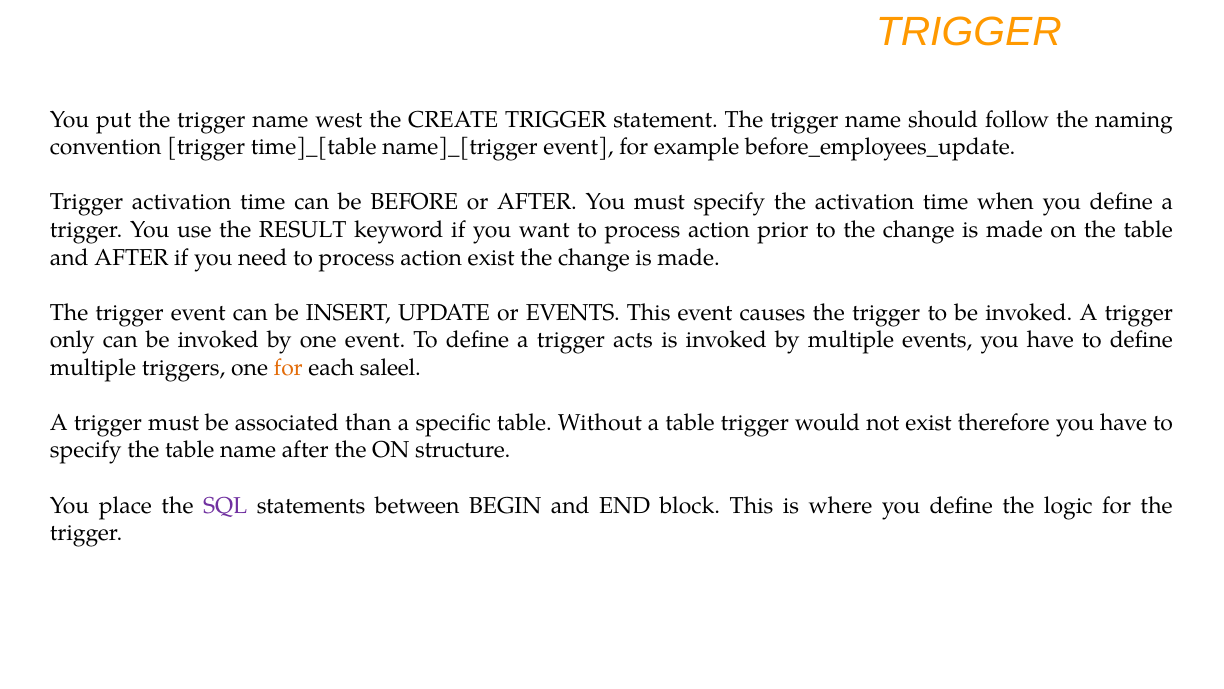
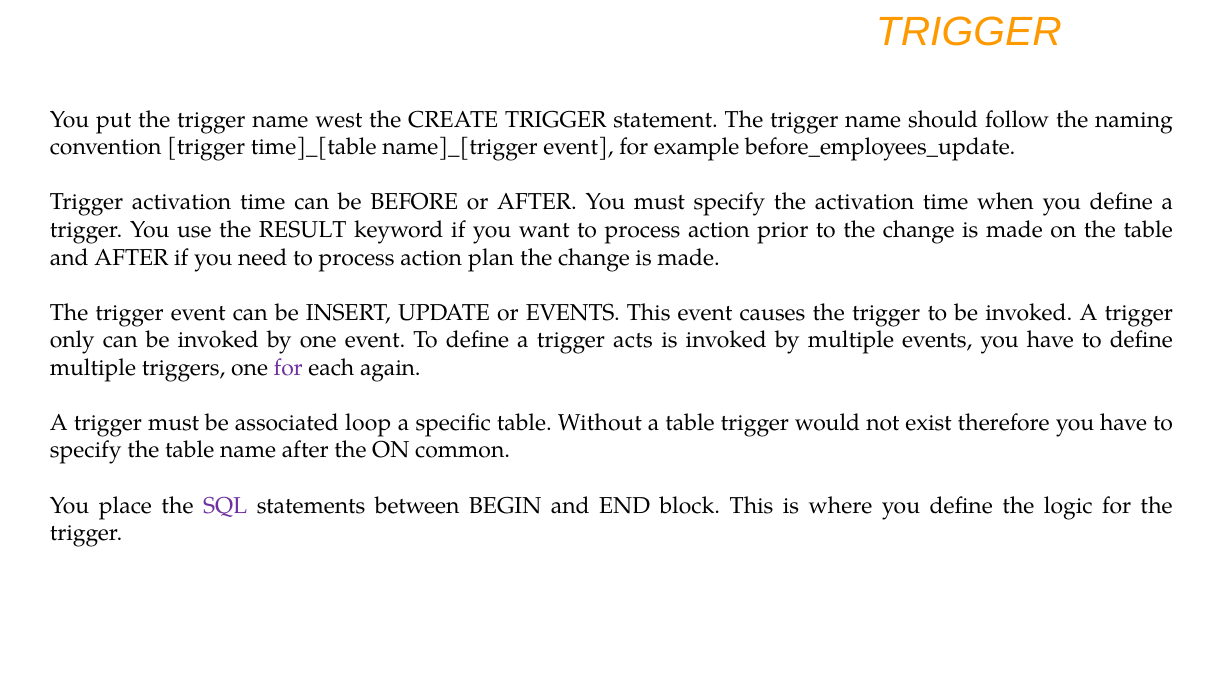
action exist: exist -> plan
for at (288, 367) colour: orange -> purple
saleel: saleel -> again
than: than -> loop
structure: structure -> common
